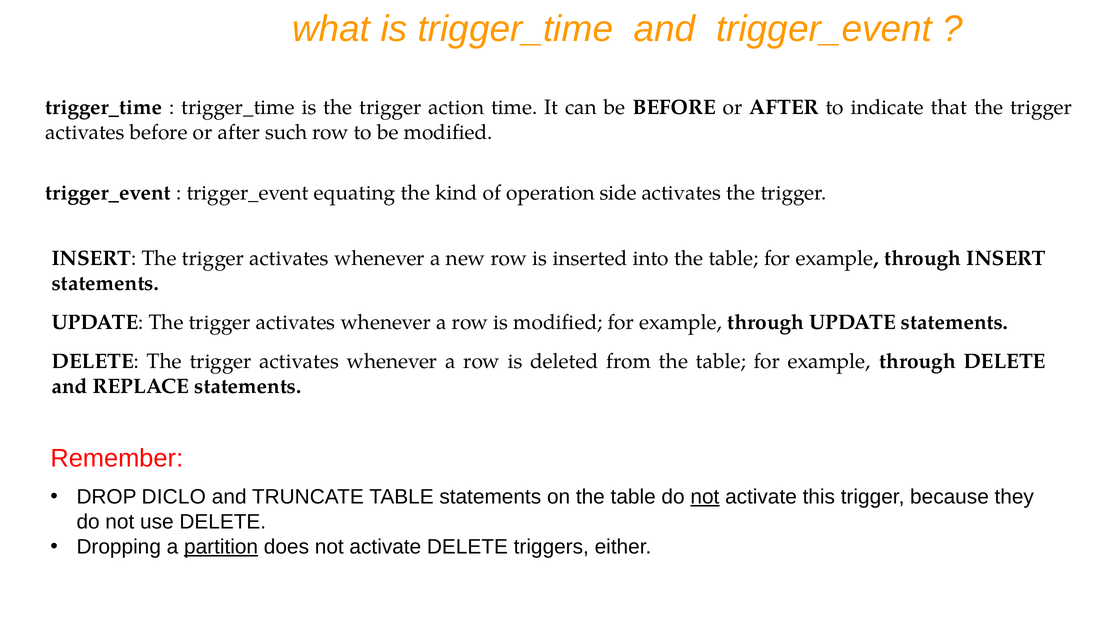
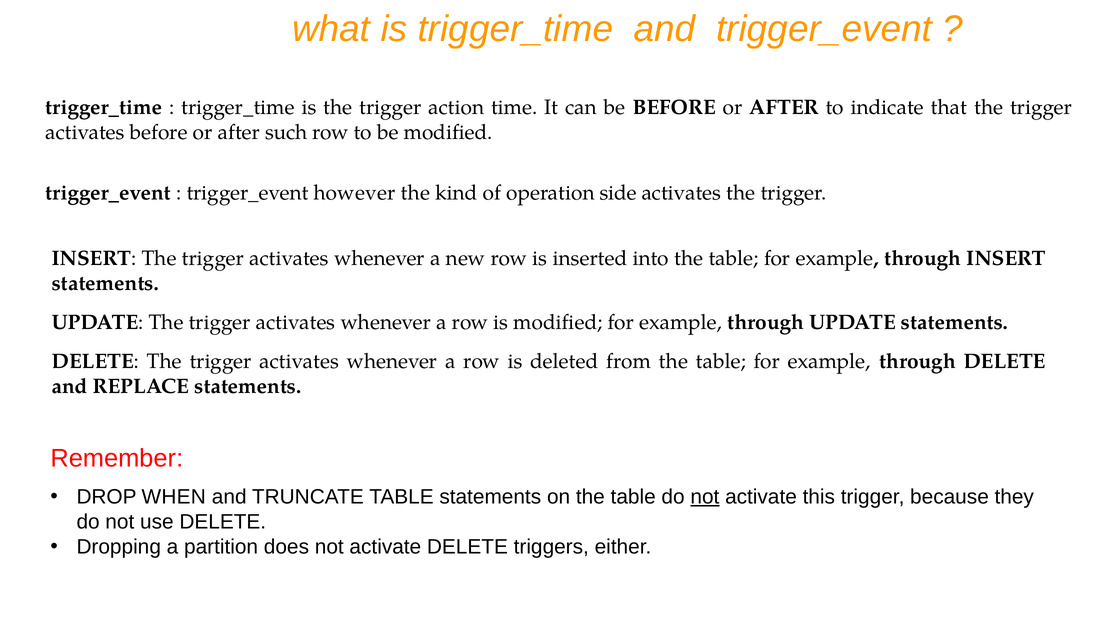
equating: equating -> however
DICLO: DICLO -> WHEN
partition underline: present -> none
